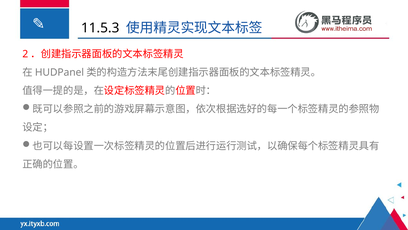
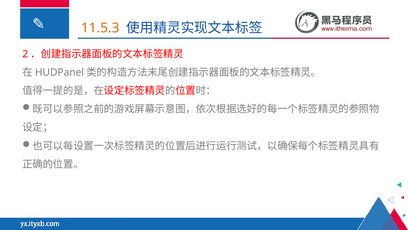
11.5.3 colour: black -> orange
